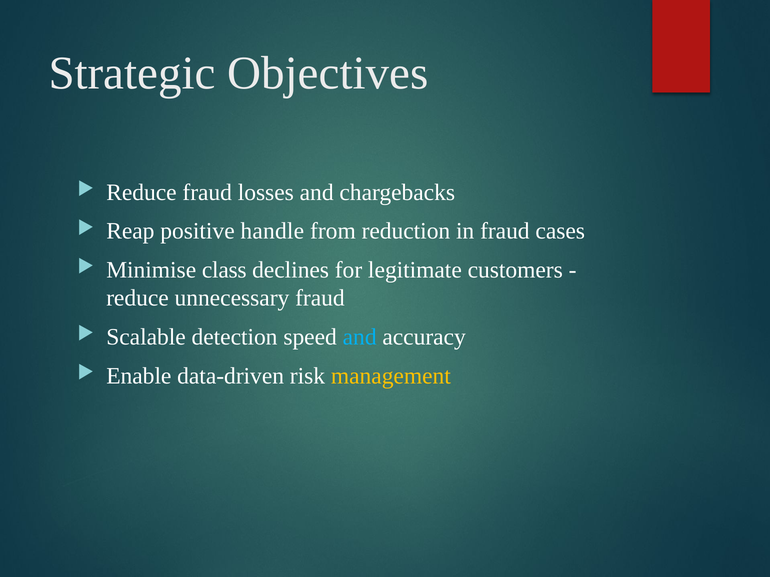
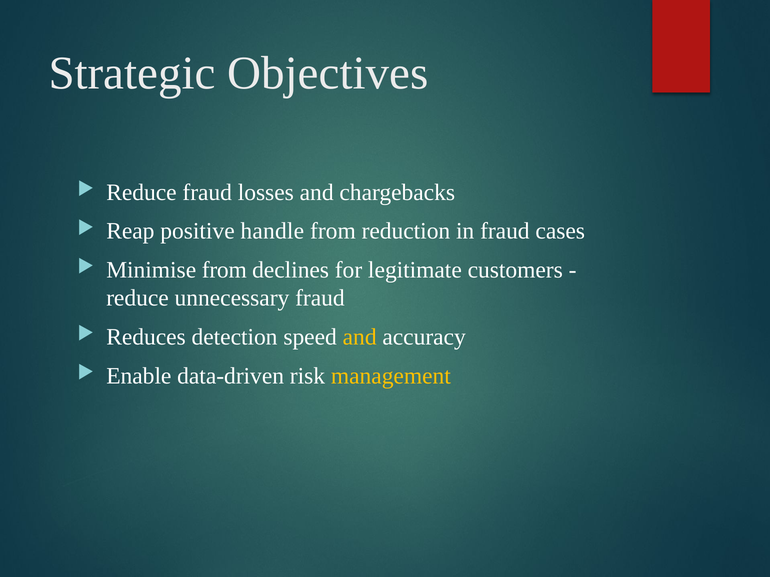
Minimise class: class -> from
Scalable: Scalable -> Reduces
and at (360, 337) colour: light blue -> yellow
